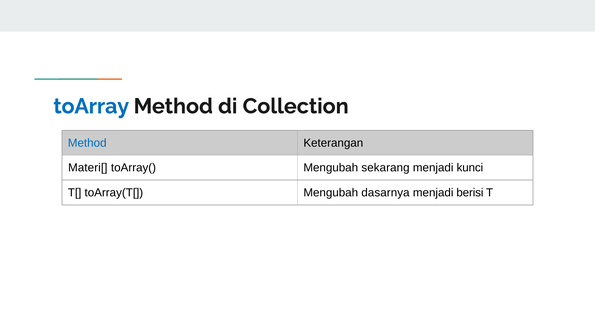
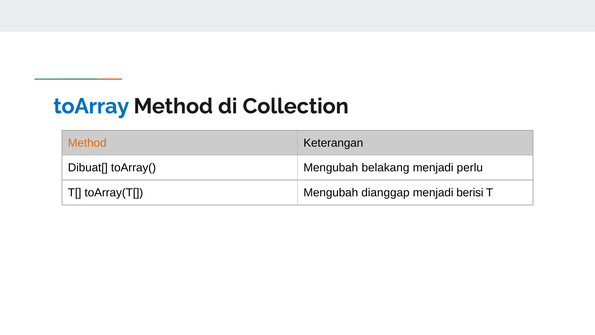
Method at (87, 143) colour: blue -> orange
Materi[: Materi[ -> Dibuat[
sekarang: sekarang -> belakang
kunci: kunci -> perlu
dasarnya: dasarnya -> dianggap
